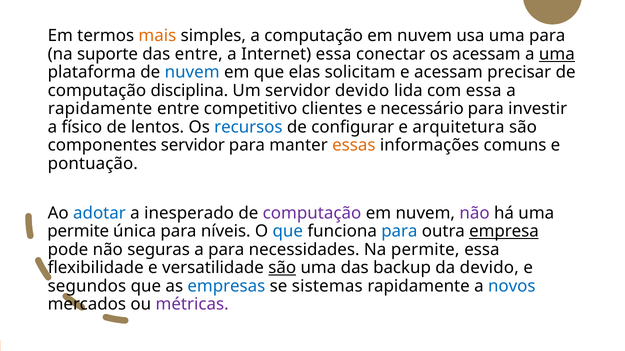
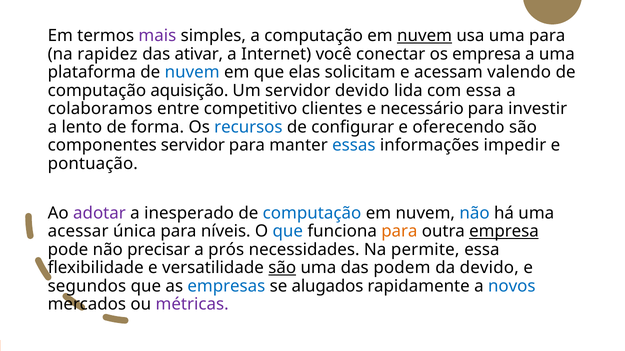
mais colour: orange -> purple
nuvem at (425, 36) underline: none -> present
suporte: suporte -> rapidez
das entre: entre -> ativar
Internet essa: essa -> você
os acessam: acessam -> empresa
uma at (557, 54) underline: present -> none
precisar: precisar -> valendo
disciplina: disciplina -> aquisição
rapidamente at (100, 109): rapidamente -> colaboramos
físico: físico -> lento
lentos: lentos -> forma
arquitetura: arquitetura -> oferecendo
essas colour: orange -> blue
comuns: comuns -> impedir
adotar colour: blue -> purple
computação at (312, 213) colour: purple -> blue
não at (475, 213) colour: purple -> blue
permite at (78, 232): permite -> acessar
para at (399, 232) colour: blue -> orange
seguras: seguras -> precisar
a para: para -> prós
backup: backup -> podem
sistemas: sistemas -> alugados
